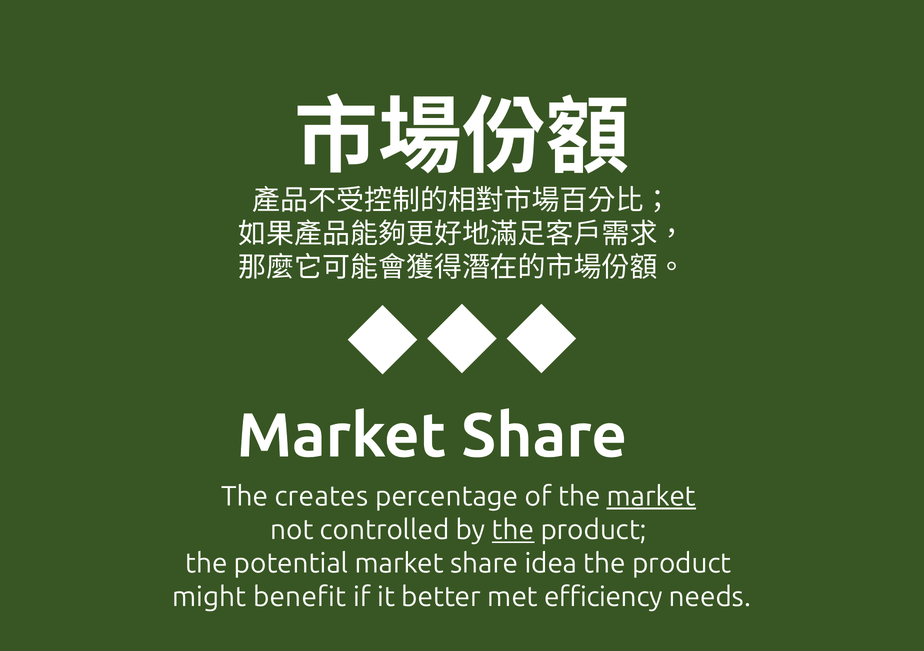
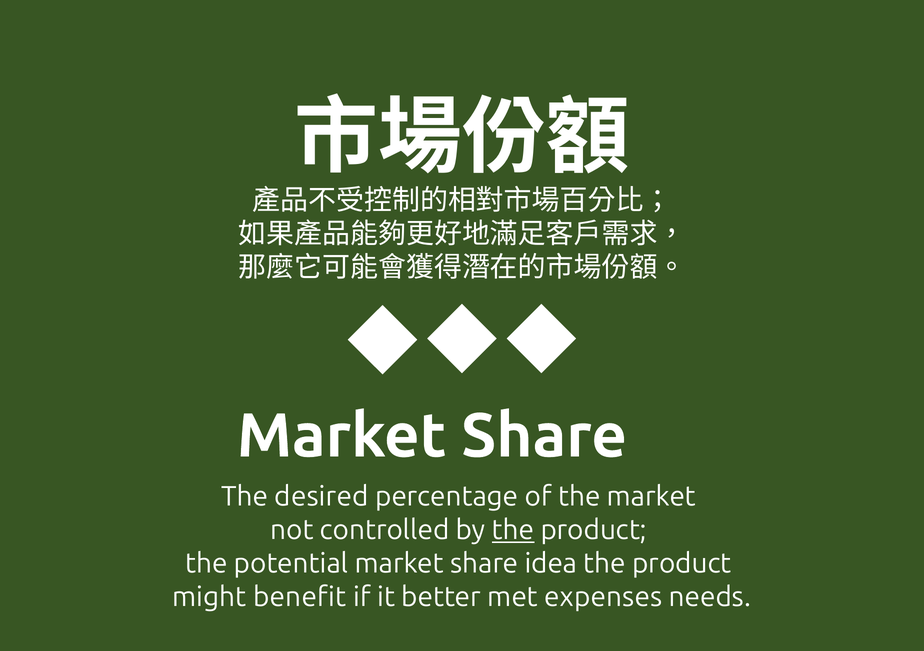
creates: creates -> desired
market at (651, 497) underline: present -> none
efficiency: efficiency -> expenses
